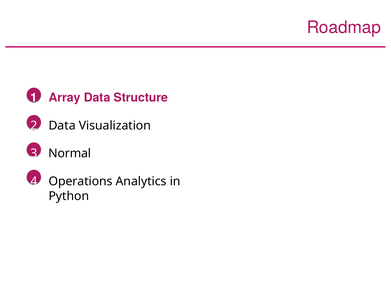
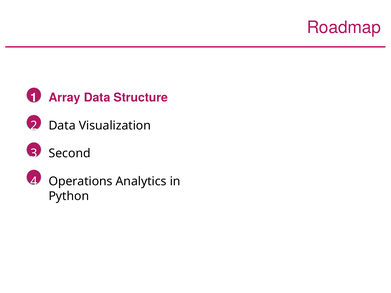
Normal: Normal -> Second
